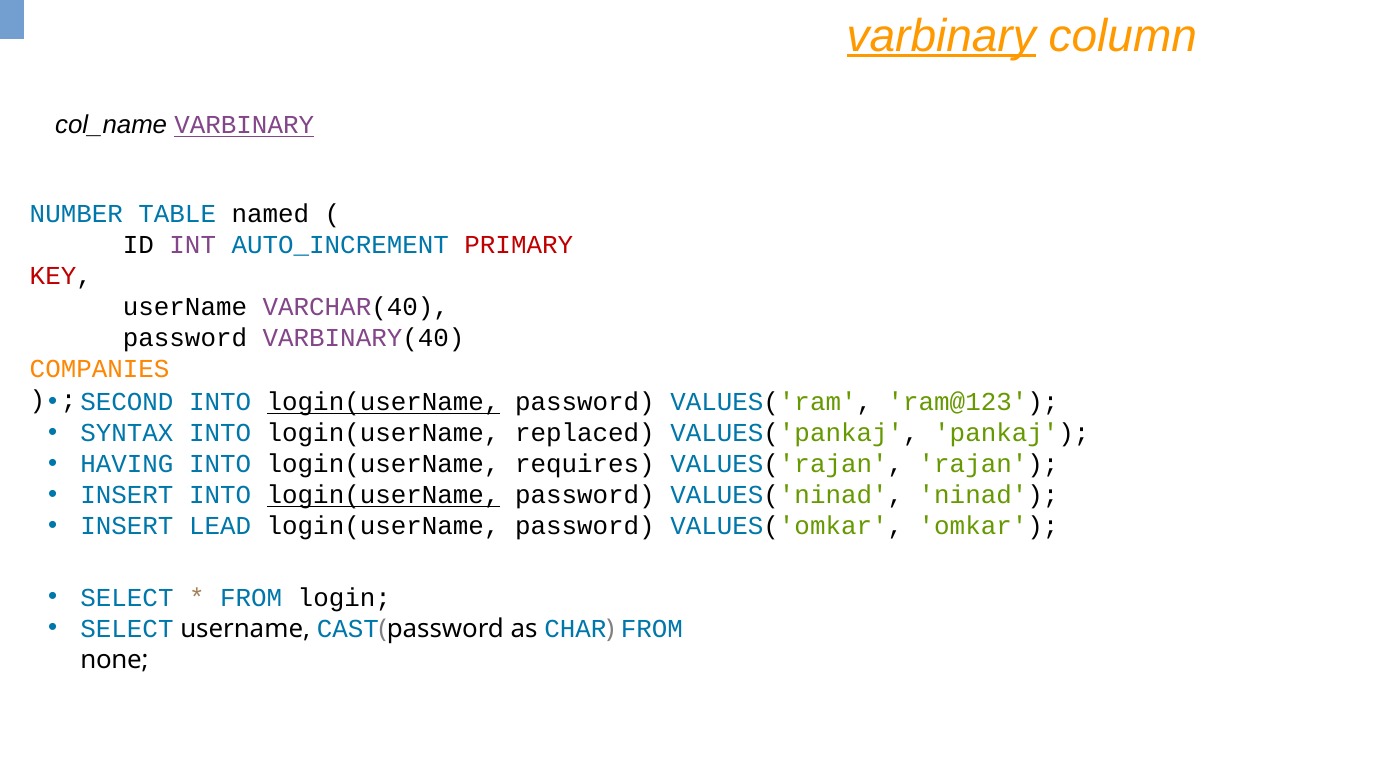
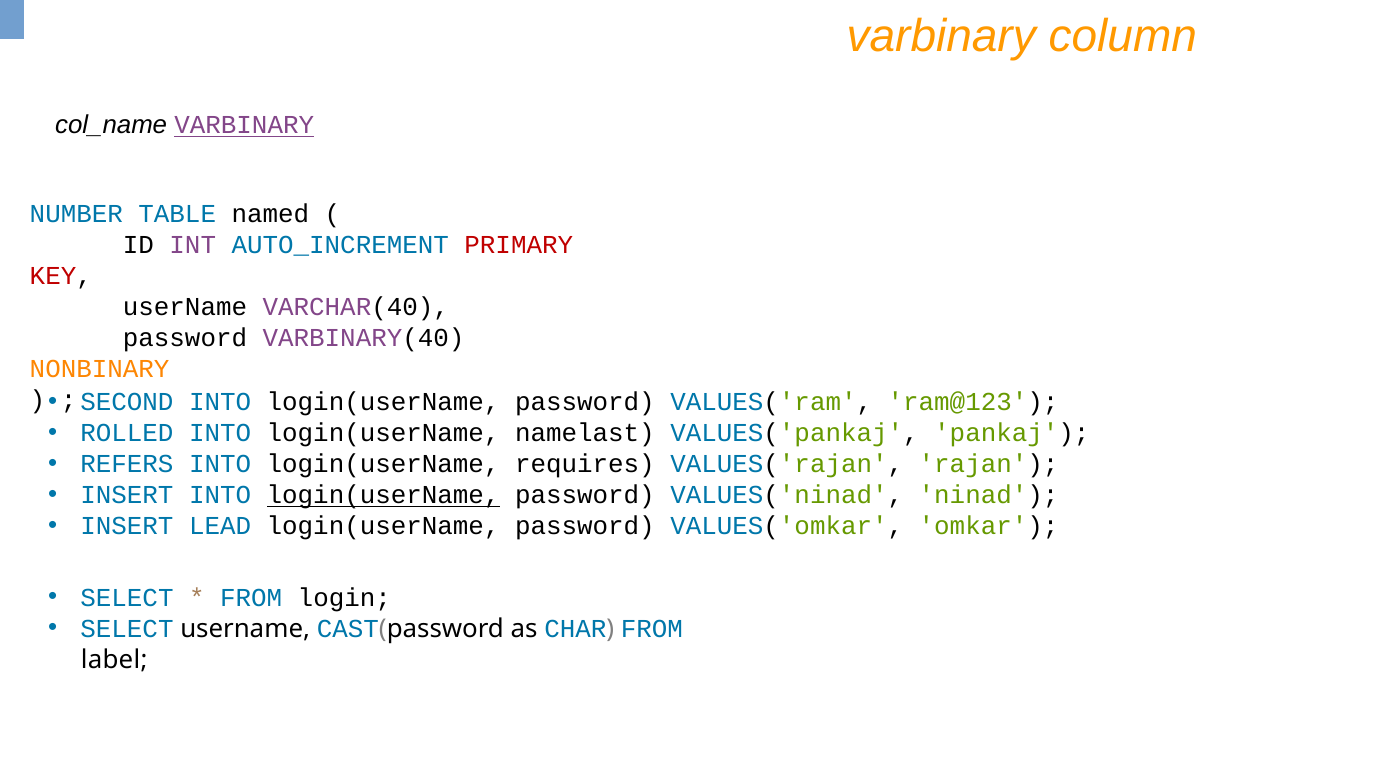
varbinary at (941, 36) underline: present -> none
COMPANIES: COMPANIES -> NONBINARY
login(userName at (383, 402) underline: present -> none
SYNTAX: SYNTAX -> ROLLED
replaced: replaced -> namelast
HAVING: HAVING -> REFERS
none: none -> label
